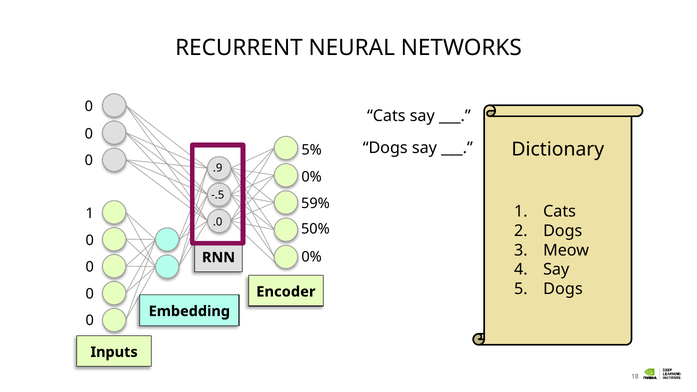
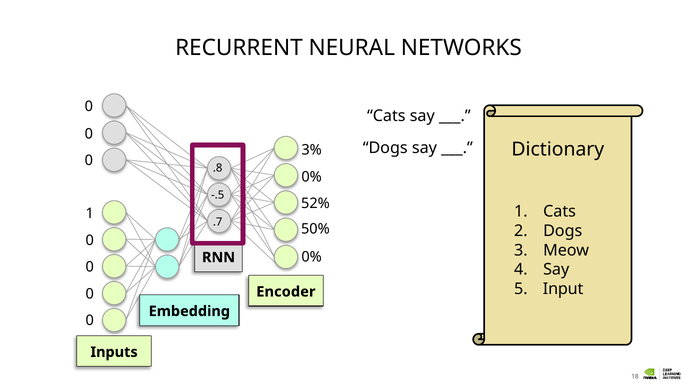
5%: 5% -> 3%
.9: .9 -> .8
59%: 59% -> 52%
.0: .0 -> .7
Dogs at (563, 289): Dogs -> Input
